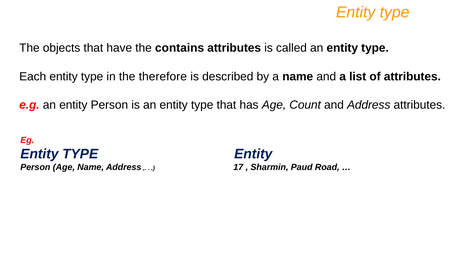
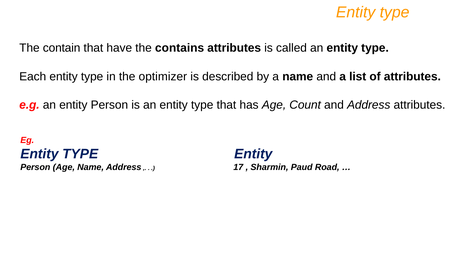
objects: objects -> contain
therefore: therefore -> optimizer
